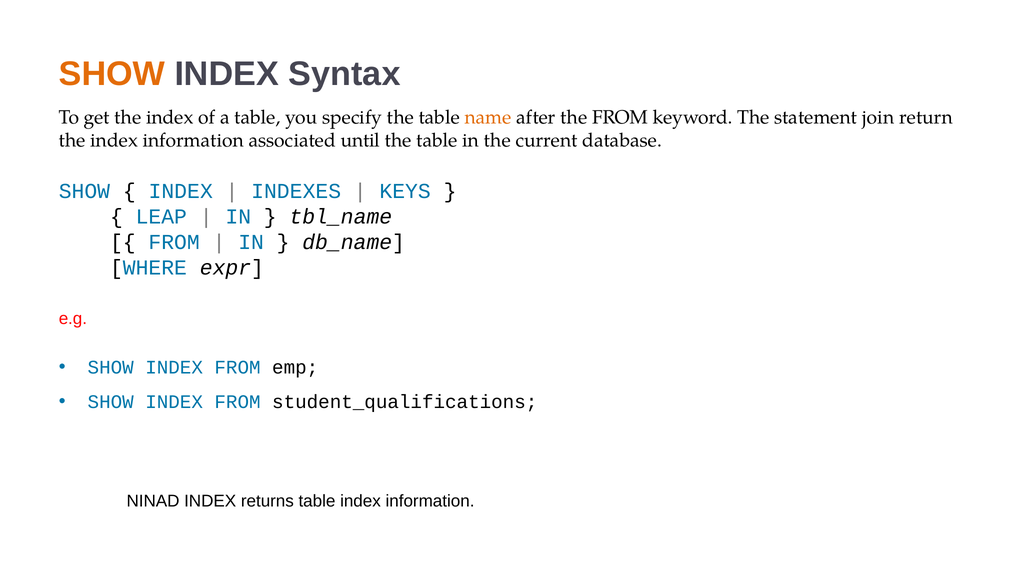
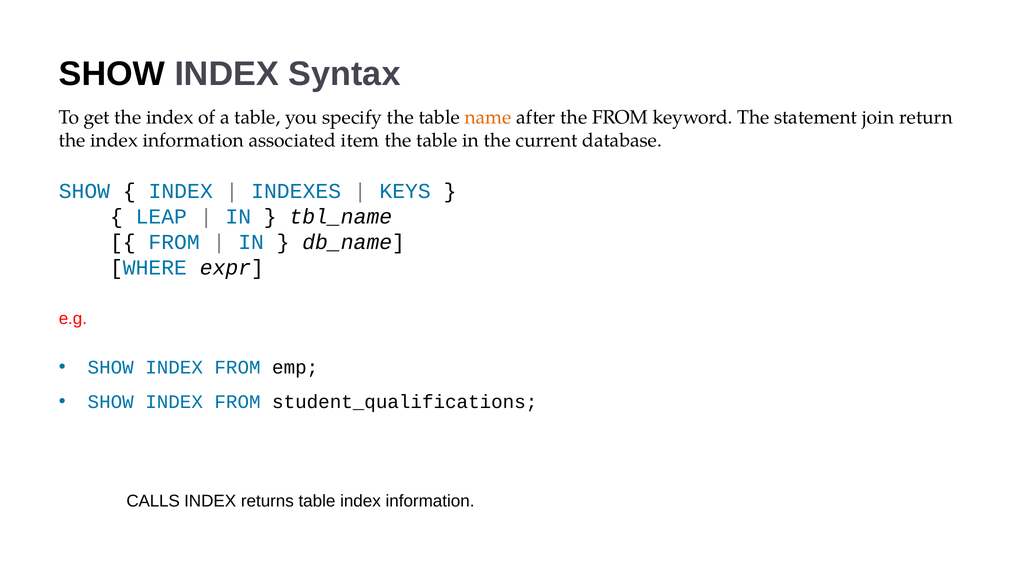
SHOW at (112, 74) colour: orange -> black
until: until -> item
NINAD: NINAD -> CALLS
